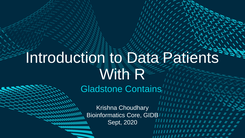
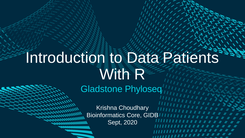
Contains: Contains -> Phyloseq
